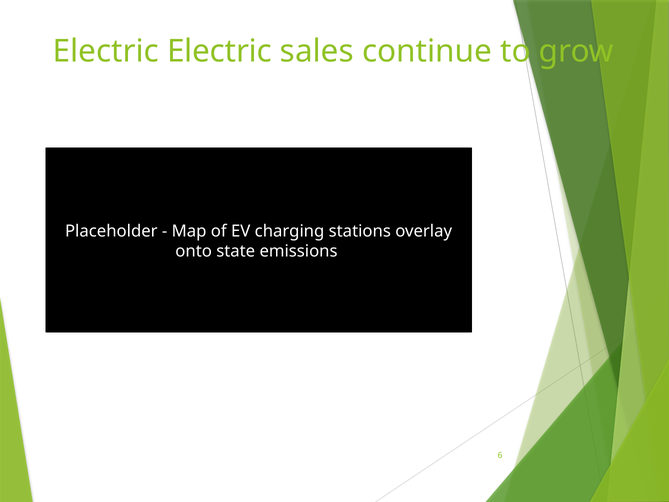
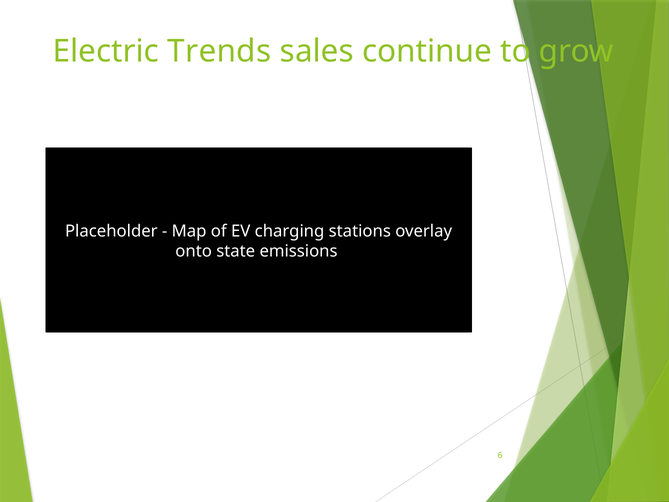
Electric Electric: Electric -> Trends
